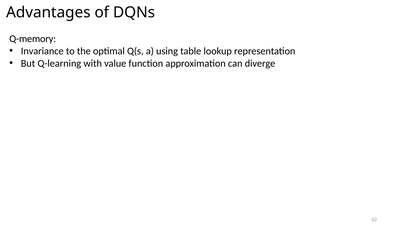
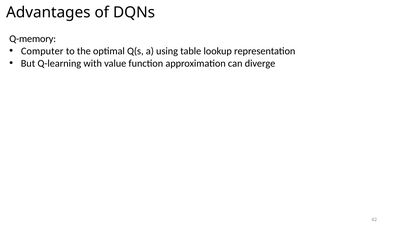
Invariance: Invariance -> Computer
